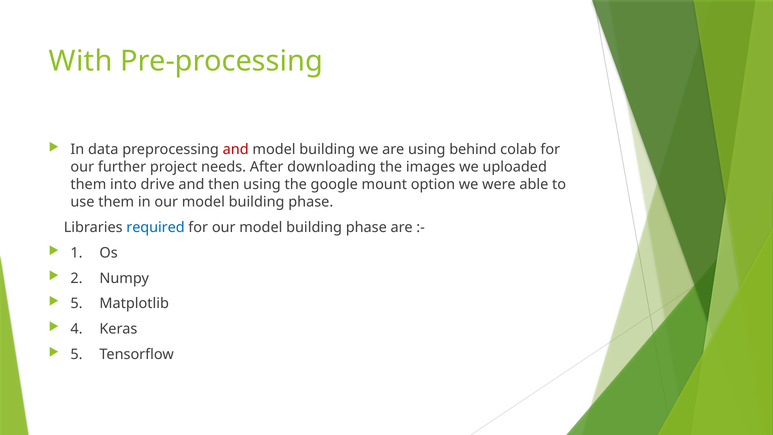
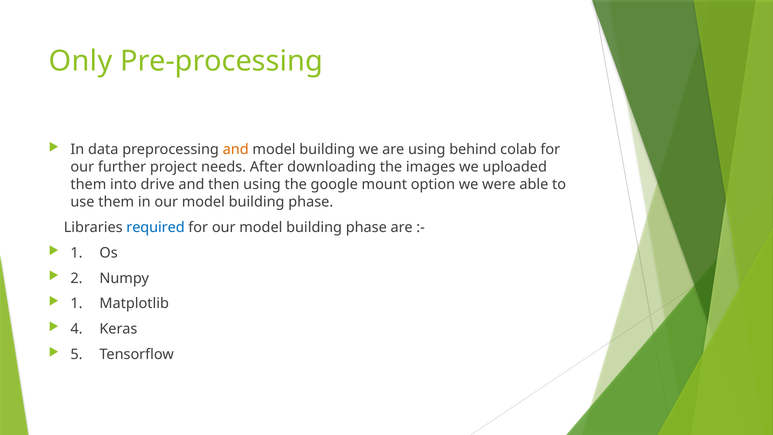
With: With -> Only
and at (236, 150) colour: red -> orange
5 at (77, 304): 5 -> 1
